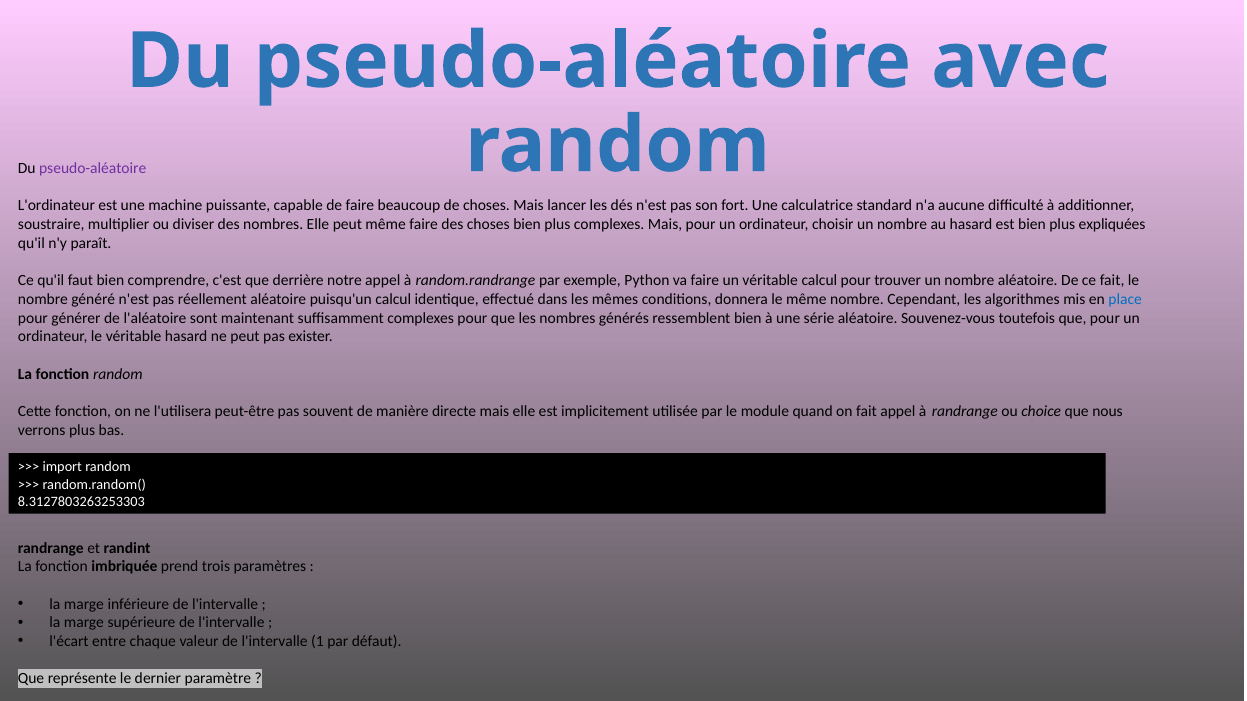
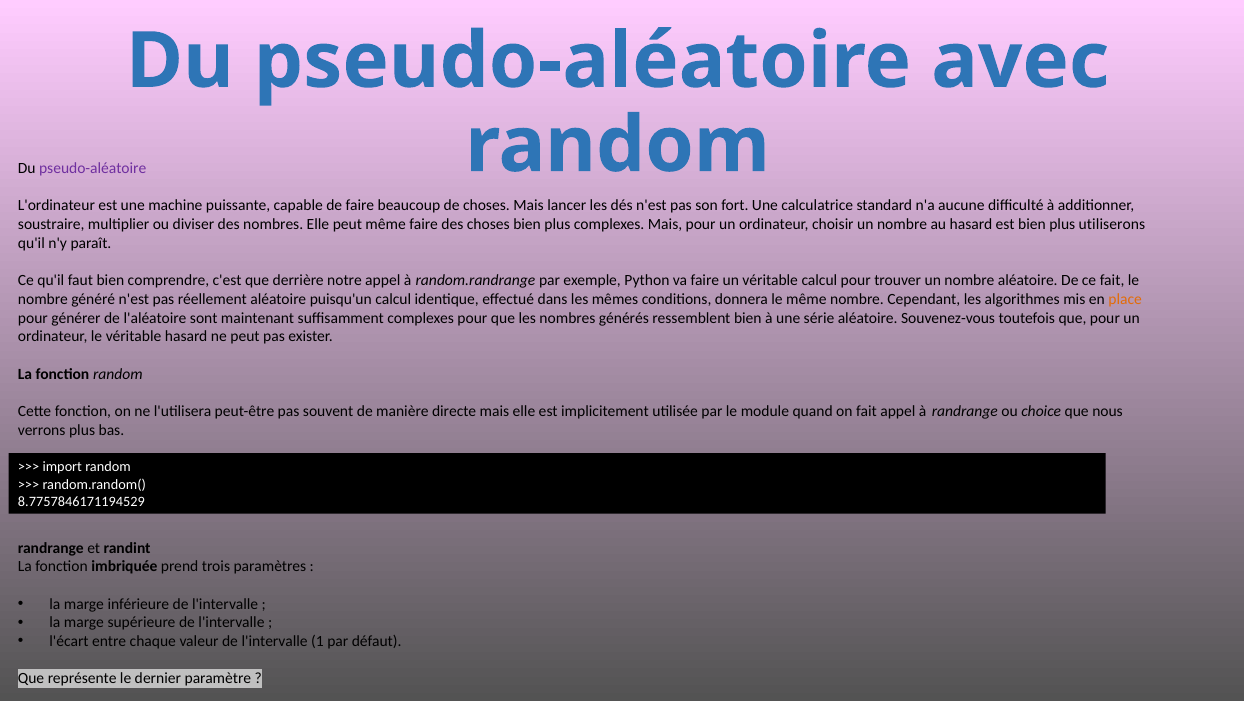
expliquées: expliquées -> utiliserons
place colour: blue -> orange
8.3127803263253303: 8.3127803263253303 -> 8.7757846171194529
